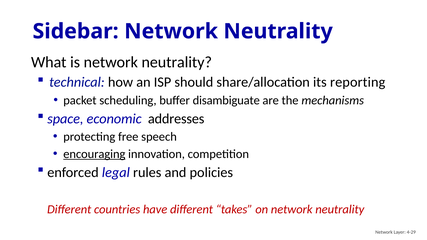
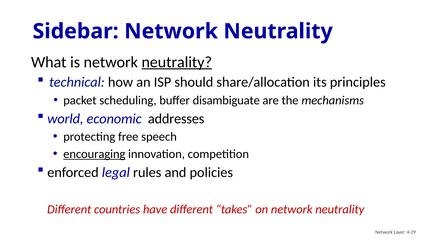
neutrality at (177, 62) underline: none -> present
reporting: reporting -> principles
space: space -> world
